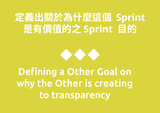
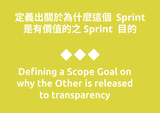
a Other: Other -> Scope
creating: creating -> released
